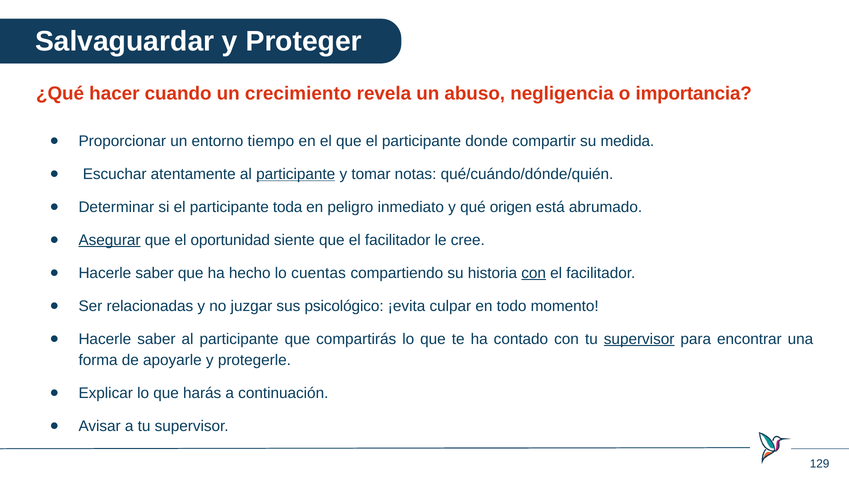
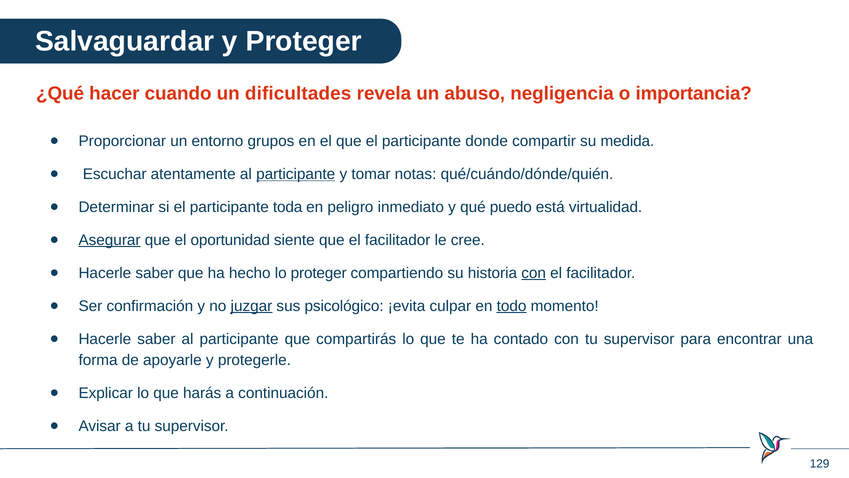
crecimiento: crecimiento -> dificultades
tiempo: tiempo -> grupos
origen: origen -> puedo
abrumado: abrumado -> virtualidad
lo cuentas: cuentas -> proteger
relacionadas: relacionadas -> confirmación
juzgar underline: none -> present
todo underline: none -> present
supervisor at (639, 339) underline: present -> none
